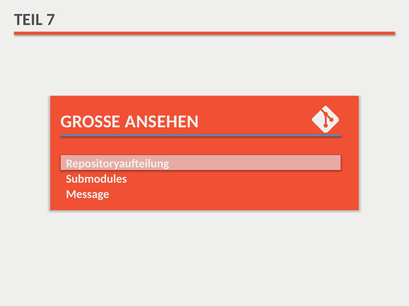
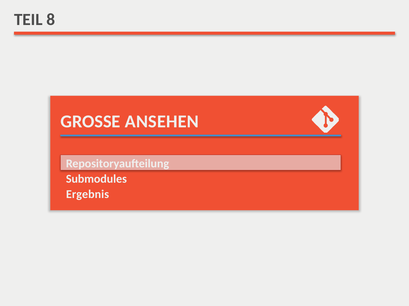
7: 7 -> 8
Message: Message -> Ergebnis
